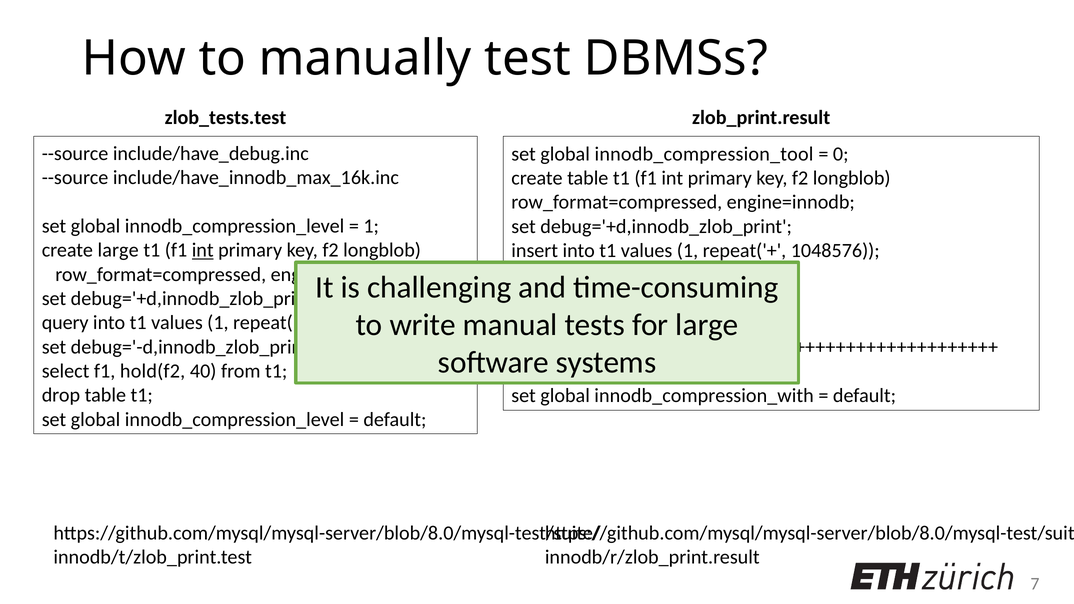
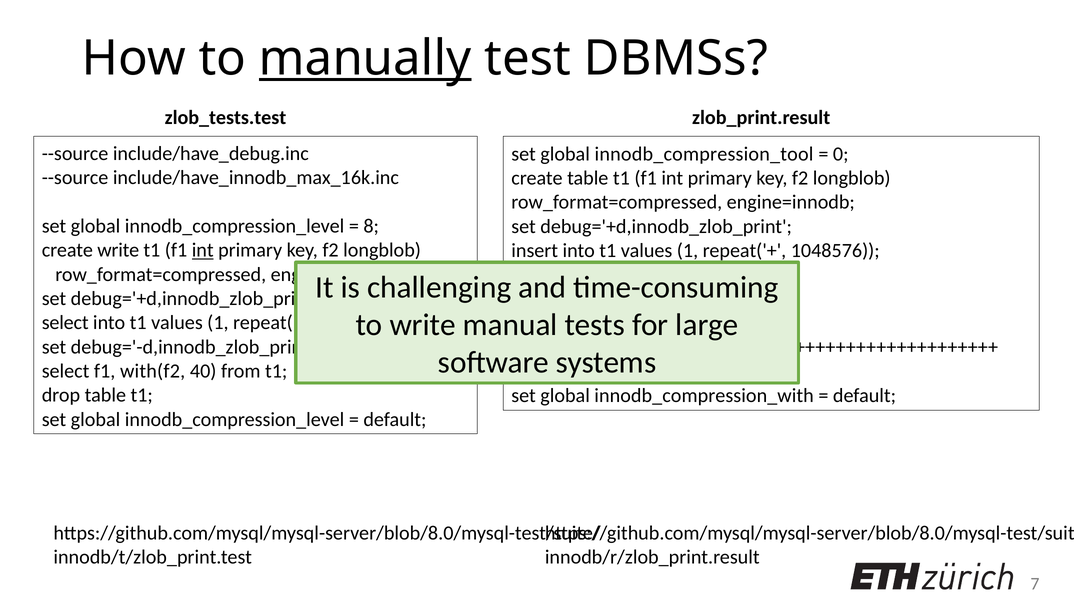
manually underline: none -> present
1 at (371, 226): 1 -> 8
create large: large -> write
query at (65, 323): query -> select
hold(f2: hold(f2 -> with(f2
